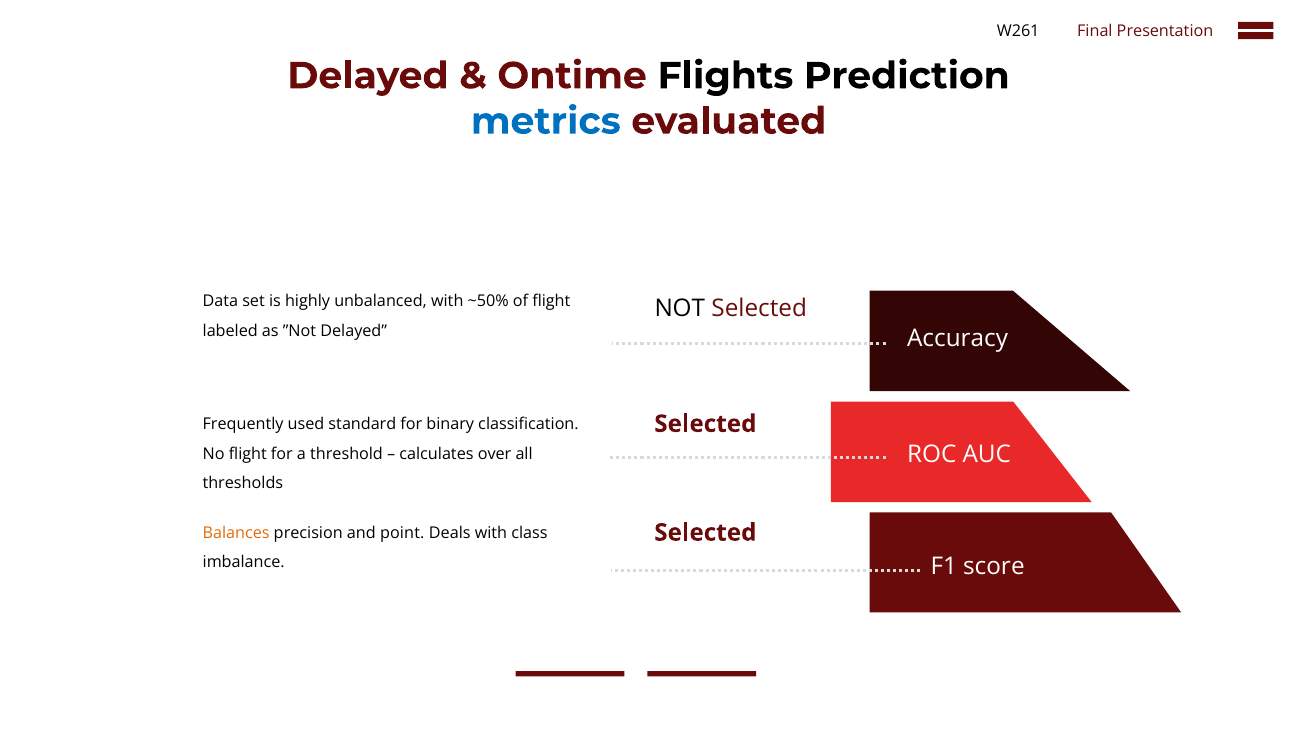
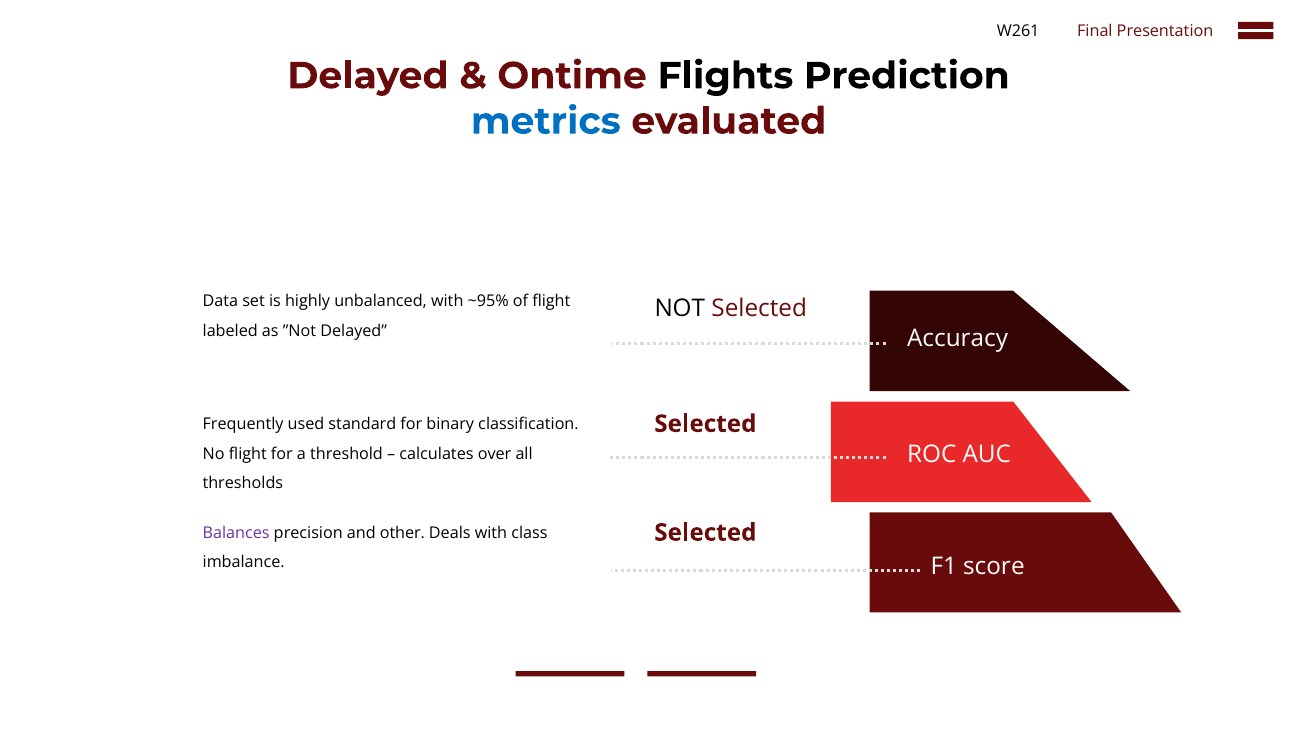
~50%: ~50% -> ~95%
Balances colour: orange -> purple
point: point -> other
